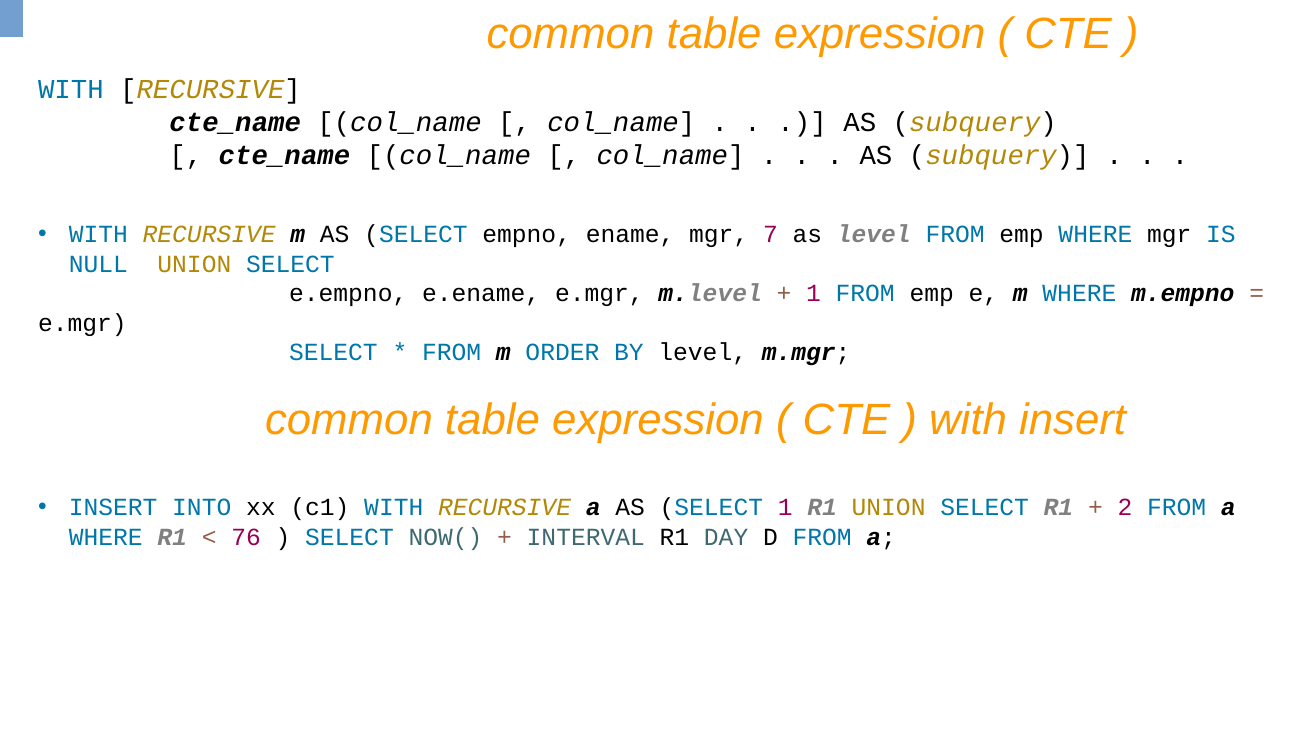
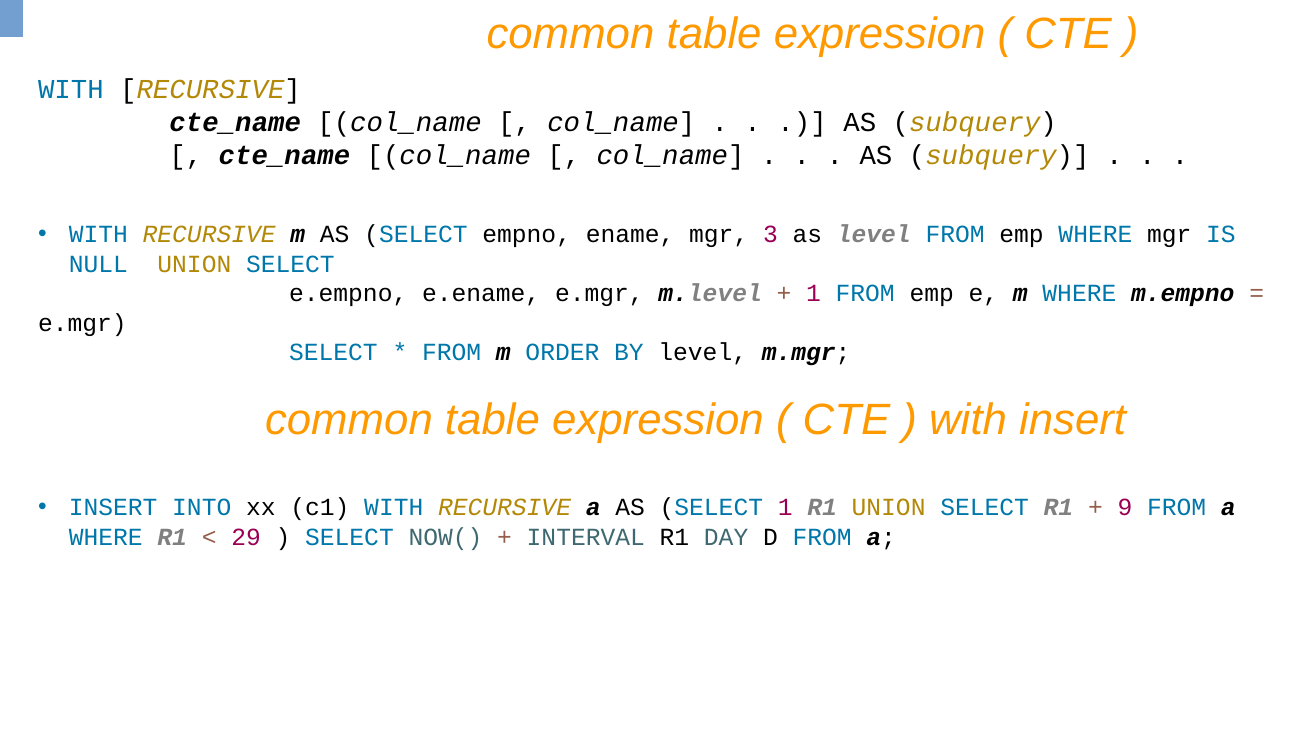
7: 7 -> 3
2: 2 -> 9
76: 76 -> 29
